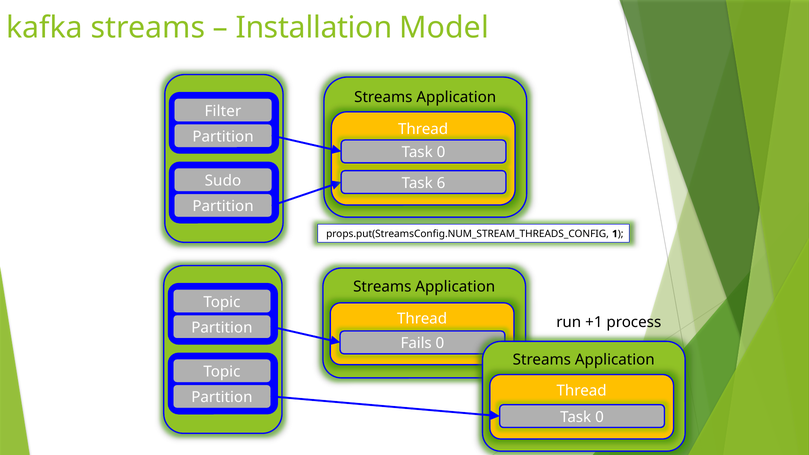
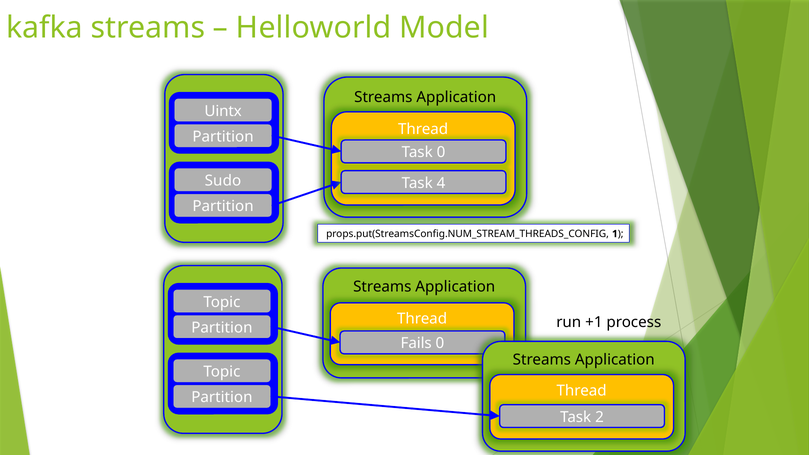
Installation: Installation -> Helloworld
Filter: Filter -> Uintx
6: 6 -> 4
0 at (600, 417): 0 -> 2
